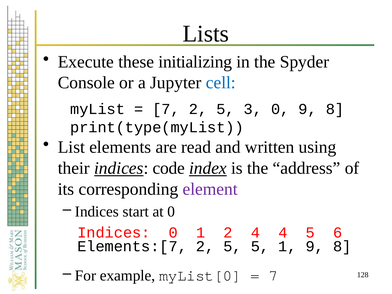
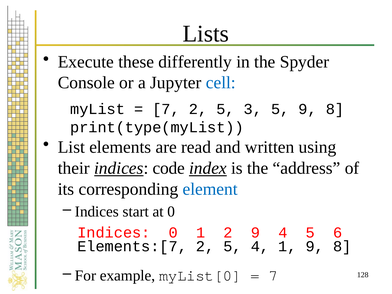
initializing: initializing -> differently
3 0: 0 -> 5
element colour: purple -> blue
2 4: 4 -> 9
5 5: 5 -> 4
